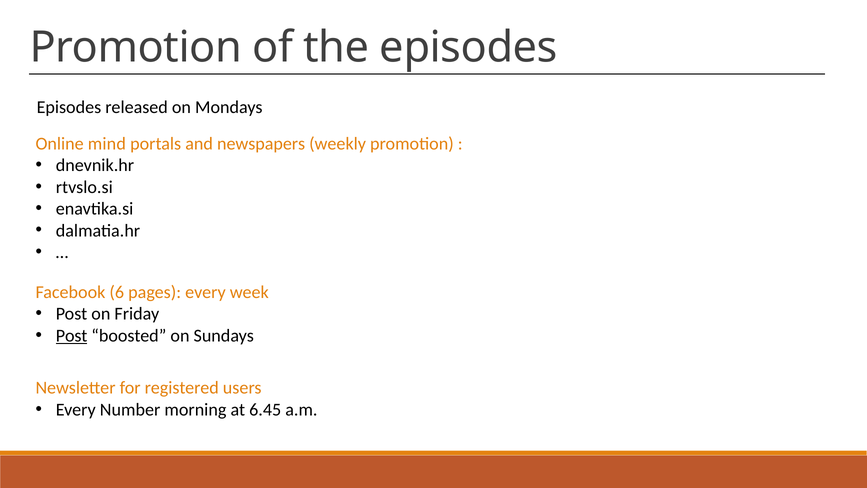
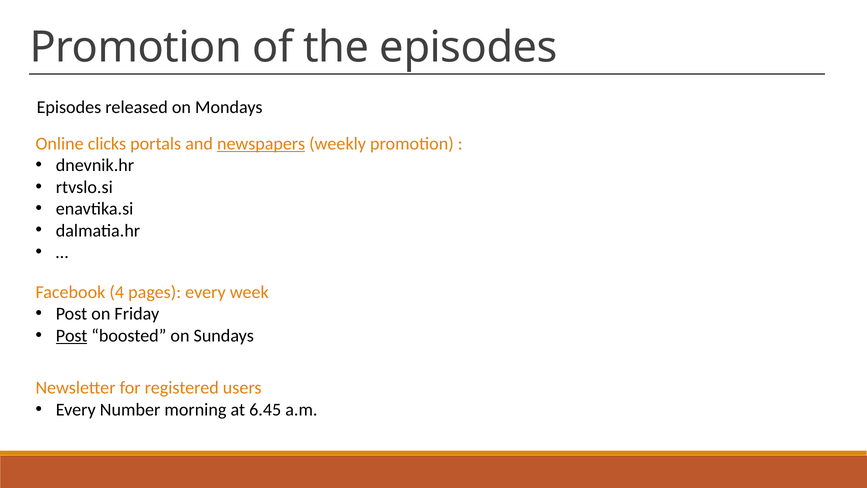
mind: mind -> clicks
newspapers underline: none -> present
6: 6 -> 4
